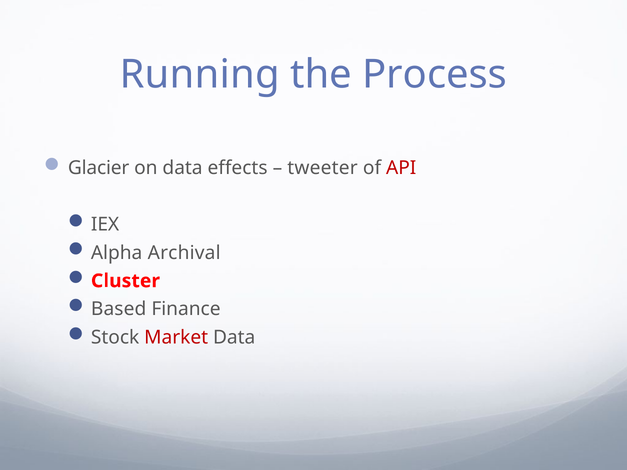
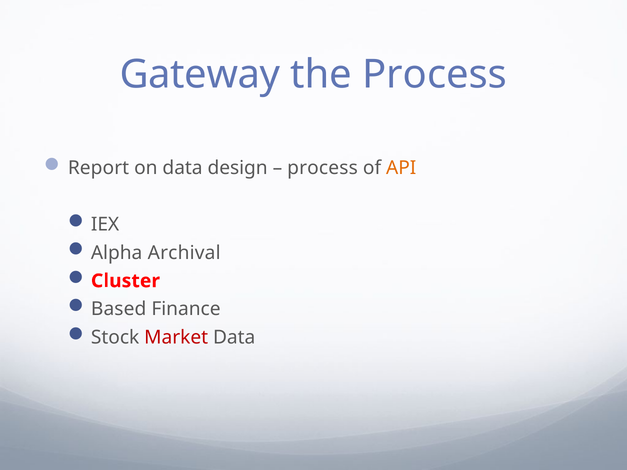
Running: Running -> Gateway
Glacier: Glacier -> Report
effects: effects -> design
tweeter at (323, 168): tweeter -> process
API colour: red -> orange
